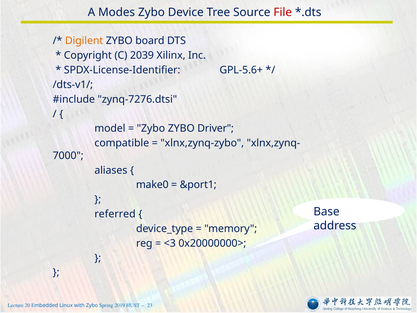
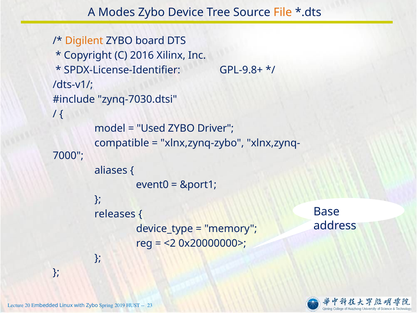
File colour: red -> orange
2039: 2039 -> 2016
GPL-5.6+: GPL-5.6+ -> GPL-9.8+
zynq-7276.dtsi: zynq-7276.dtsi -> zynq-7030.dtsi
Zybo at (151, 128): Zybo -> Used
make0: make0 -> event0
referred: referred -> releases
<3: <3 -> <2
